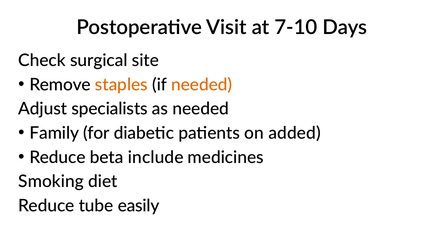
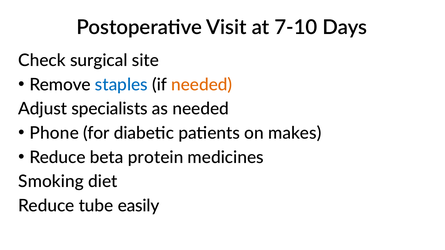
staples colour: orange -> blue
Family: Family -> Phone
added: added -> makes
include: include -> protein
